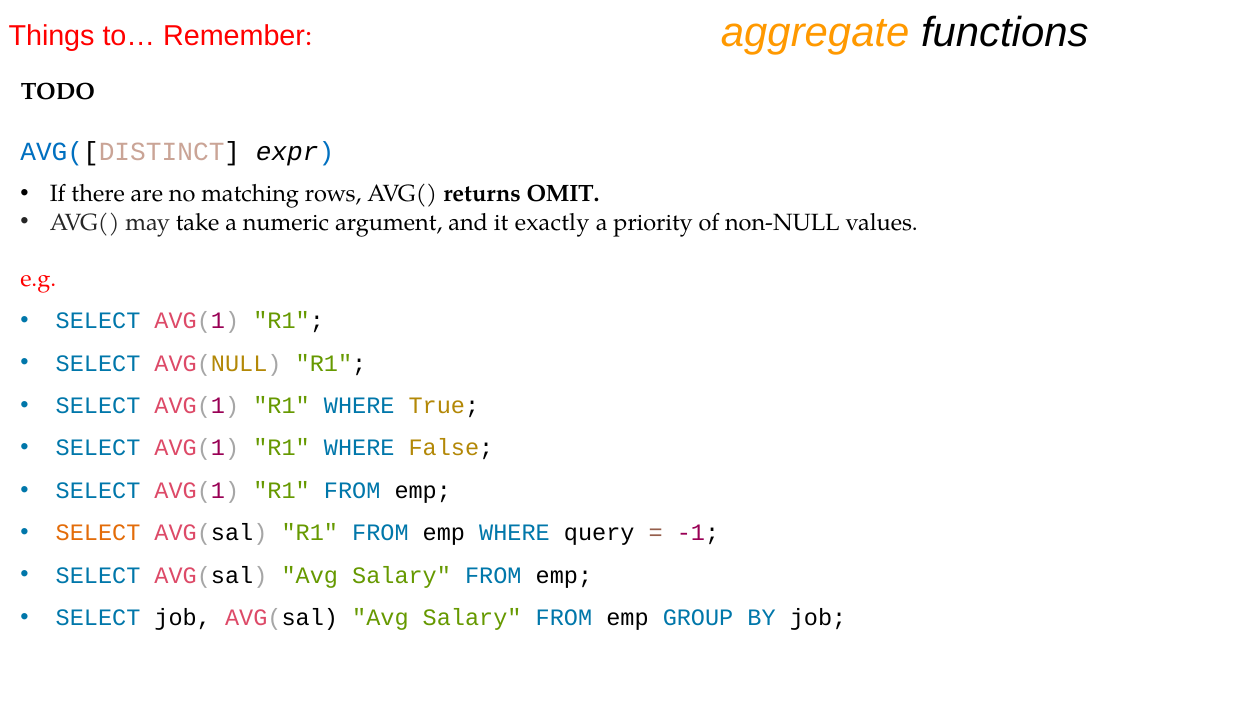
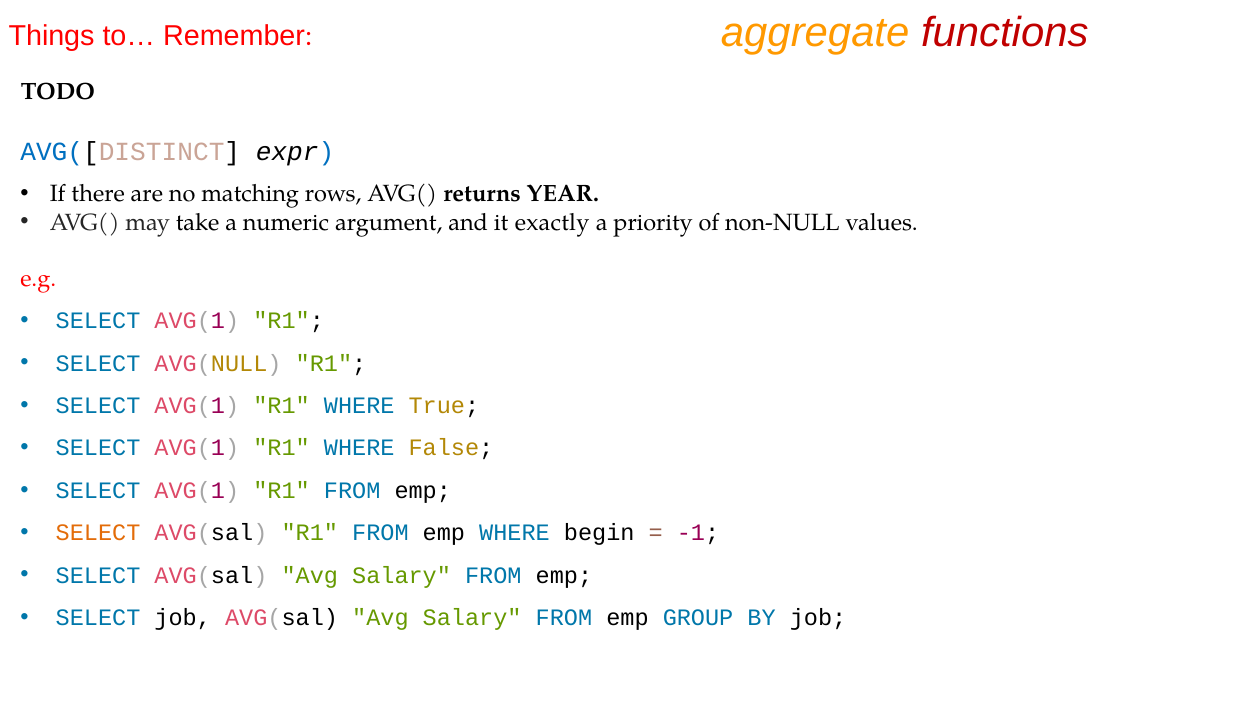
functions colour: black -> red
OMIT: OMIT -> YEAR
query: query -> begin
